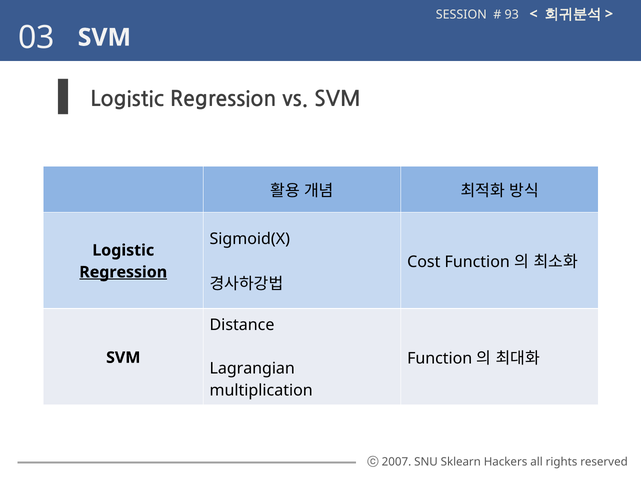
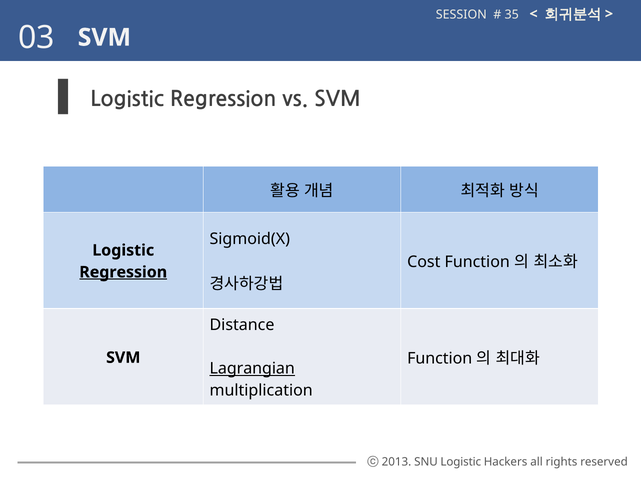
93: 93 -> 35
Lagrangian underline: none -> present
2007: 2007 -> 2013
SNU Sklearn: Sklearn -> Logistic
